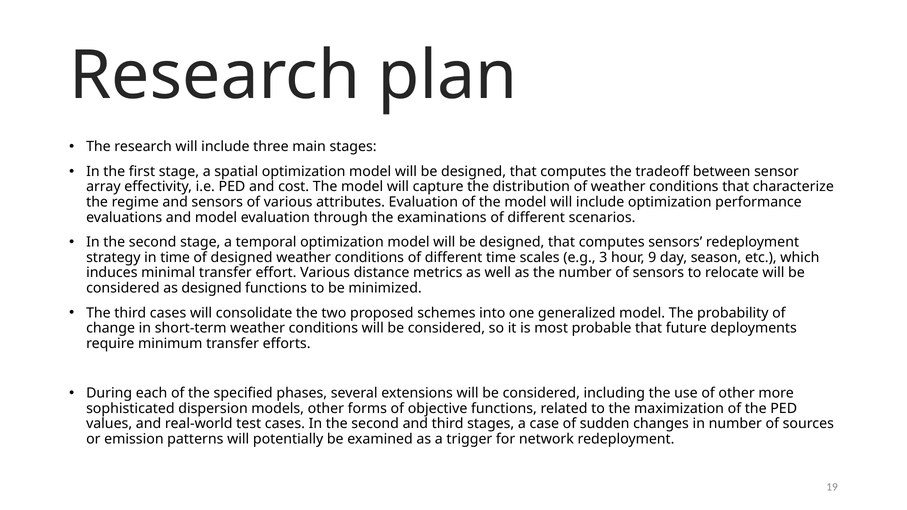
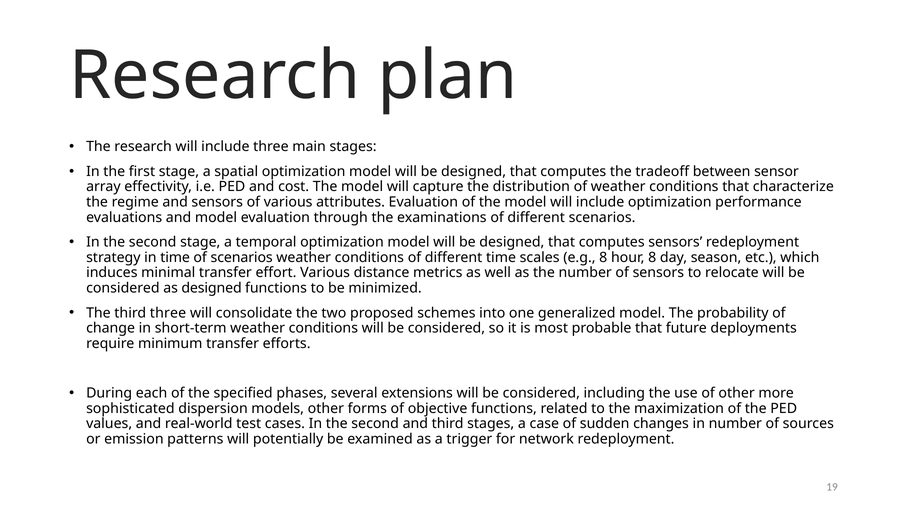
of designed: designed -> scenarios
e.g 3: 3 -> 8
hour 9: 9 -> 8
third cases: cases -> three
